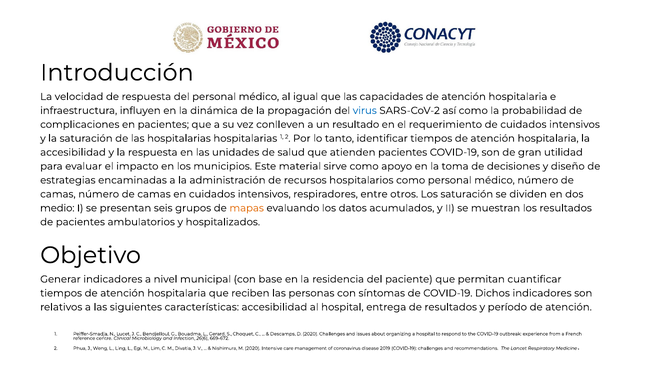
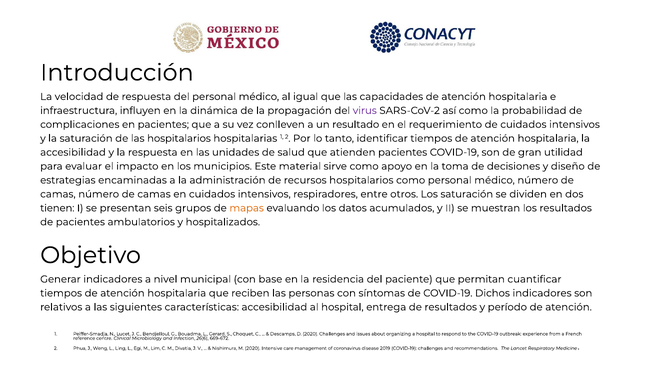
virus colour: blue -> purple
las hospitalarias: hospitalarias -> hospitalarios
medio: medio -> tienen
